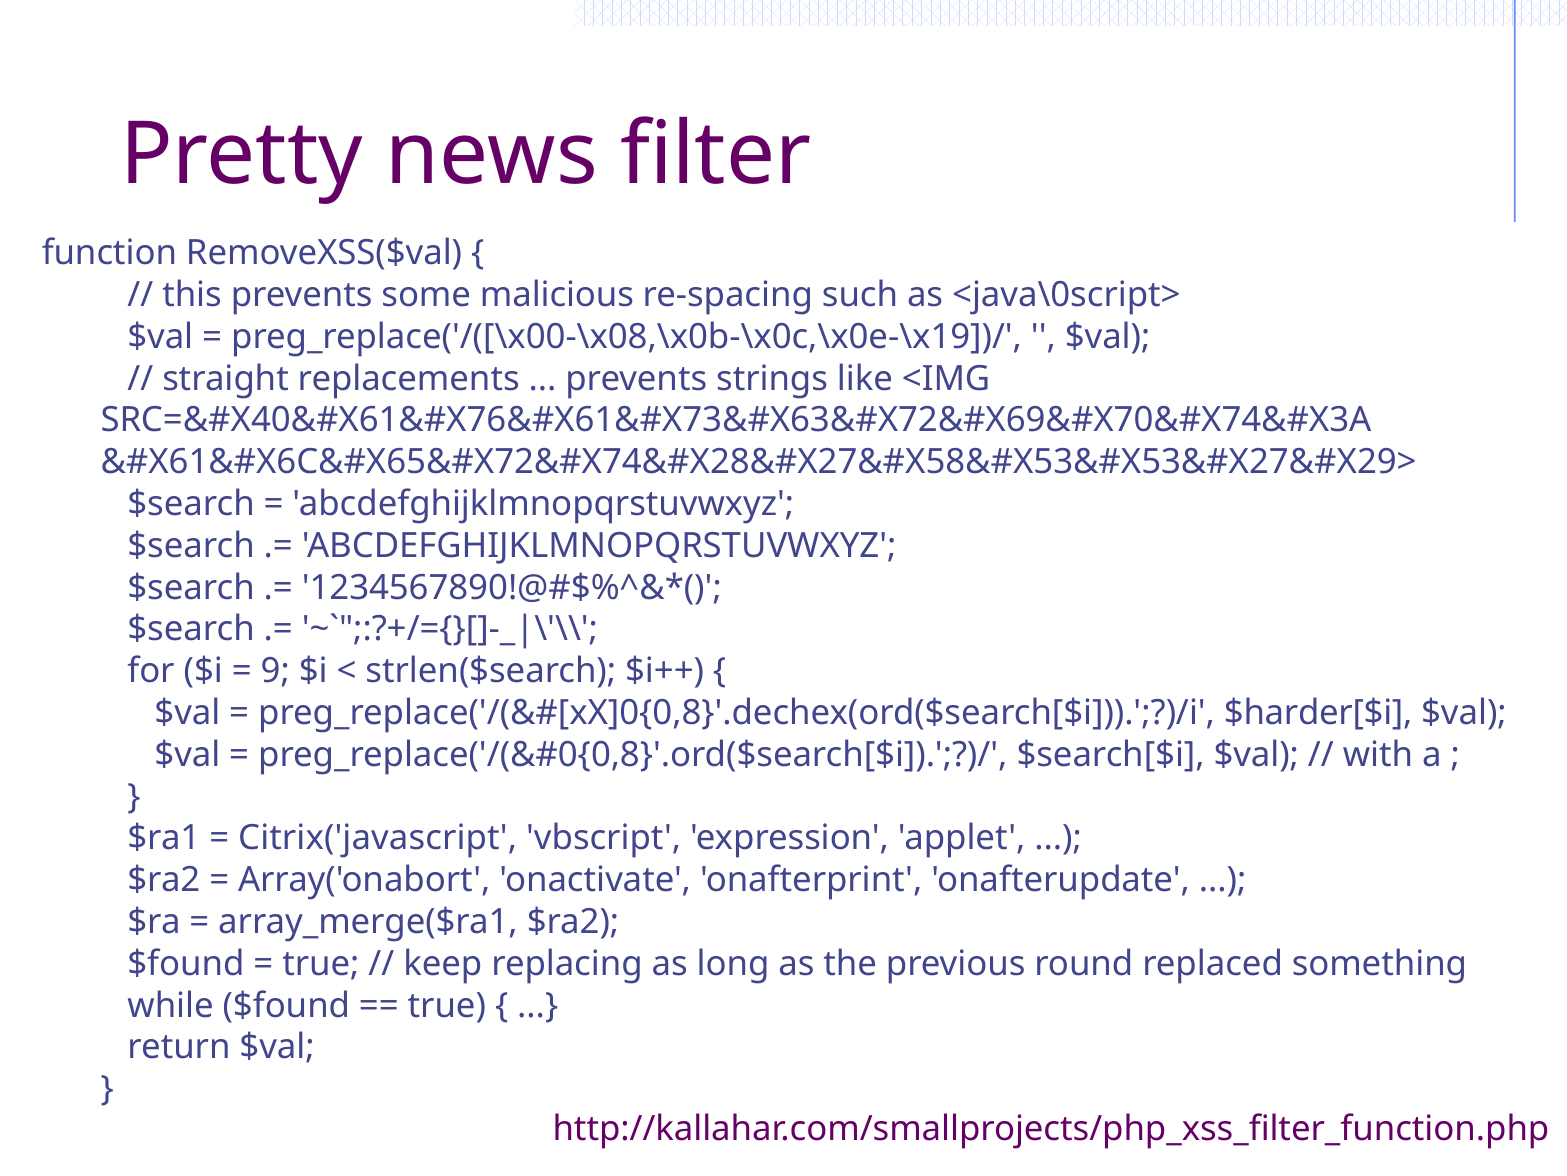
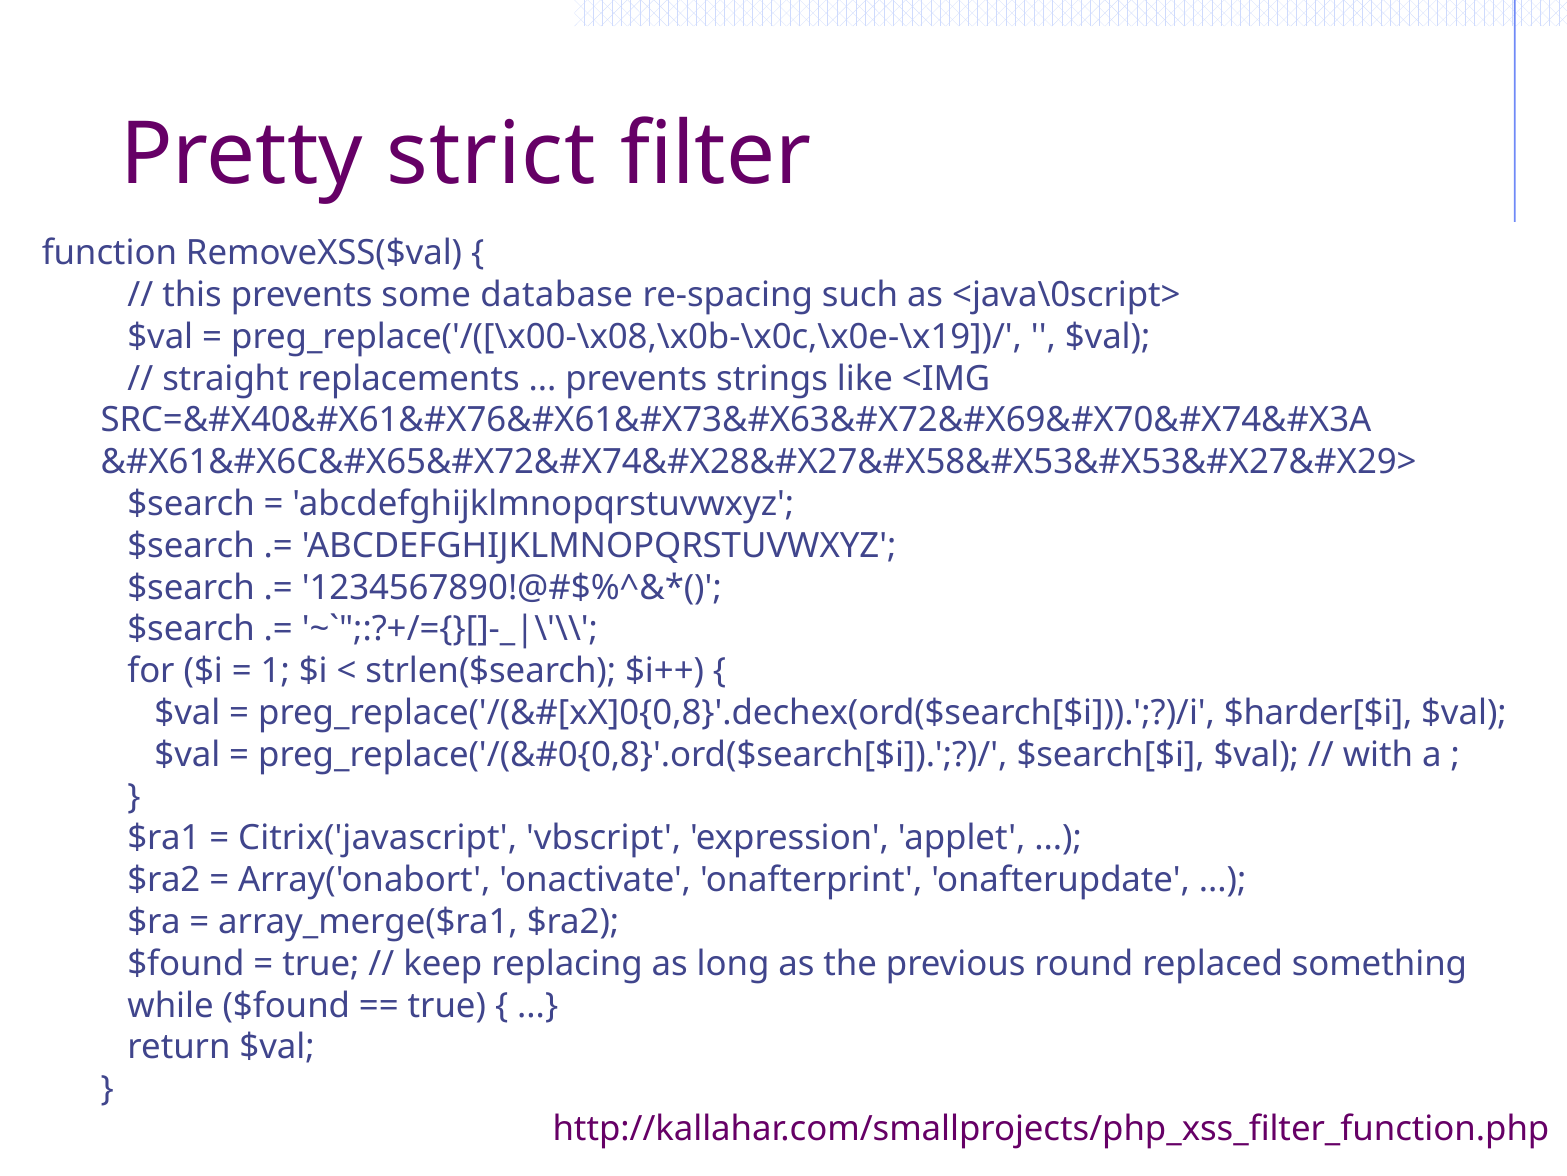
news: news -> strict
malicious: malicious -> database
9: 9 -> 1
